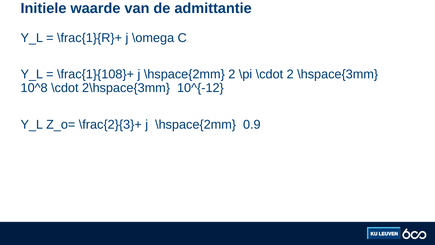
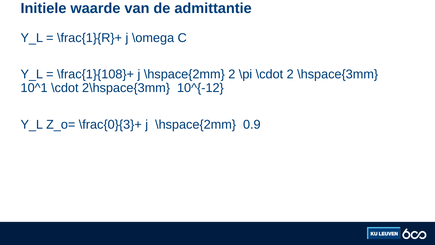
10^8: 10^8 -> 10^1
\frac{2}{3}+: \frac{2}{3}+ -> \frac{0}{3}+
